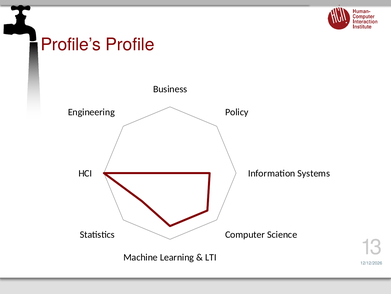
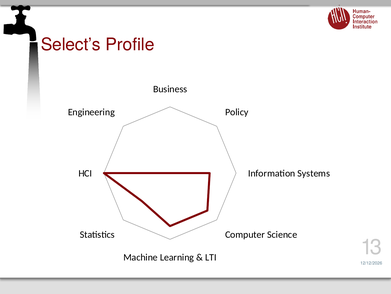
Profile’s: Profile’s -> Select’s
